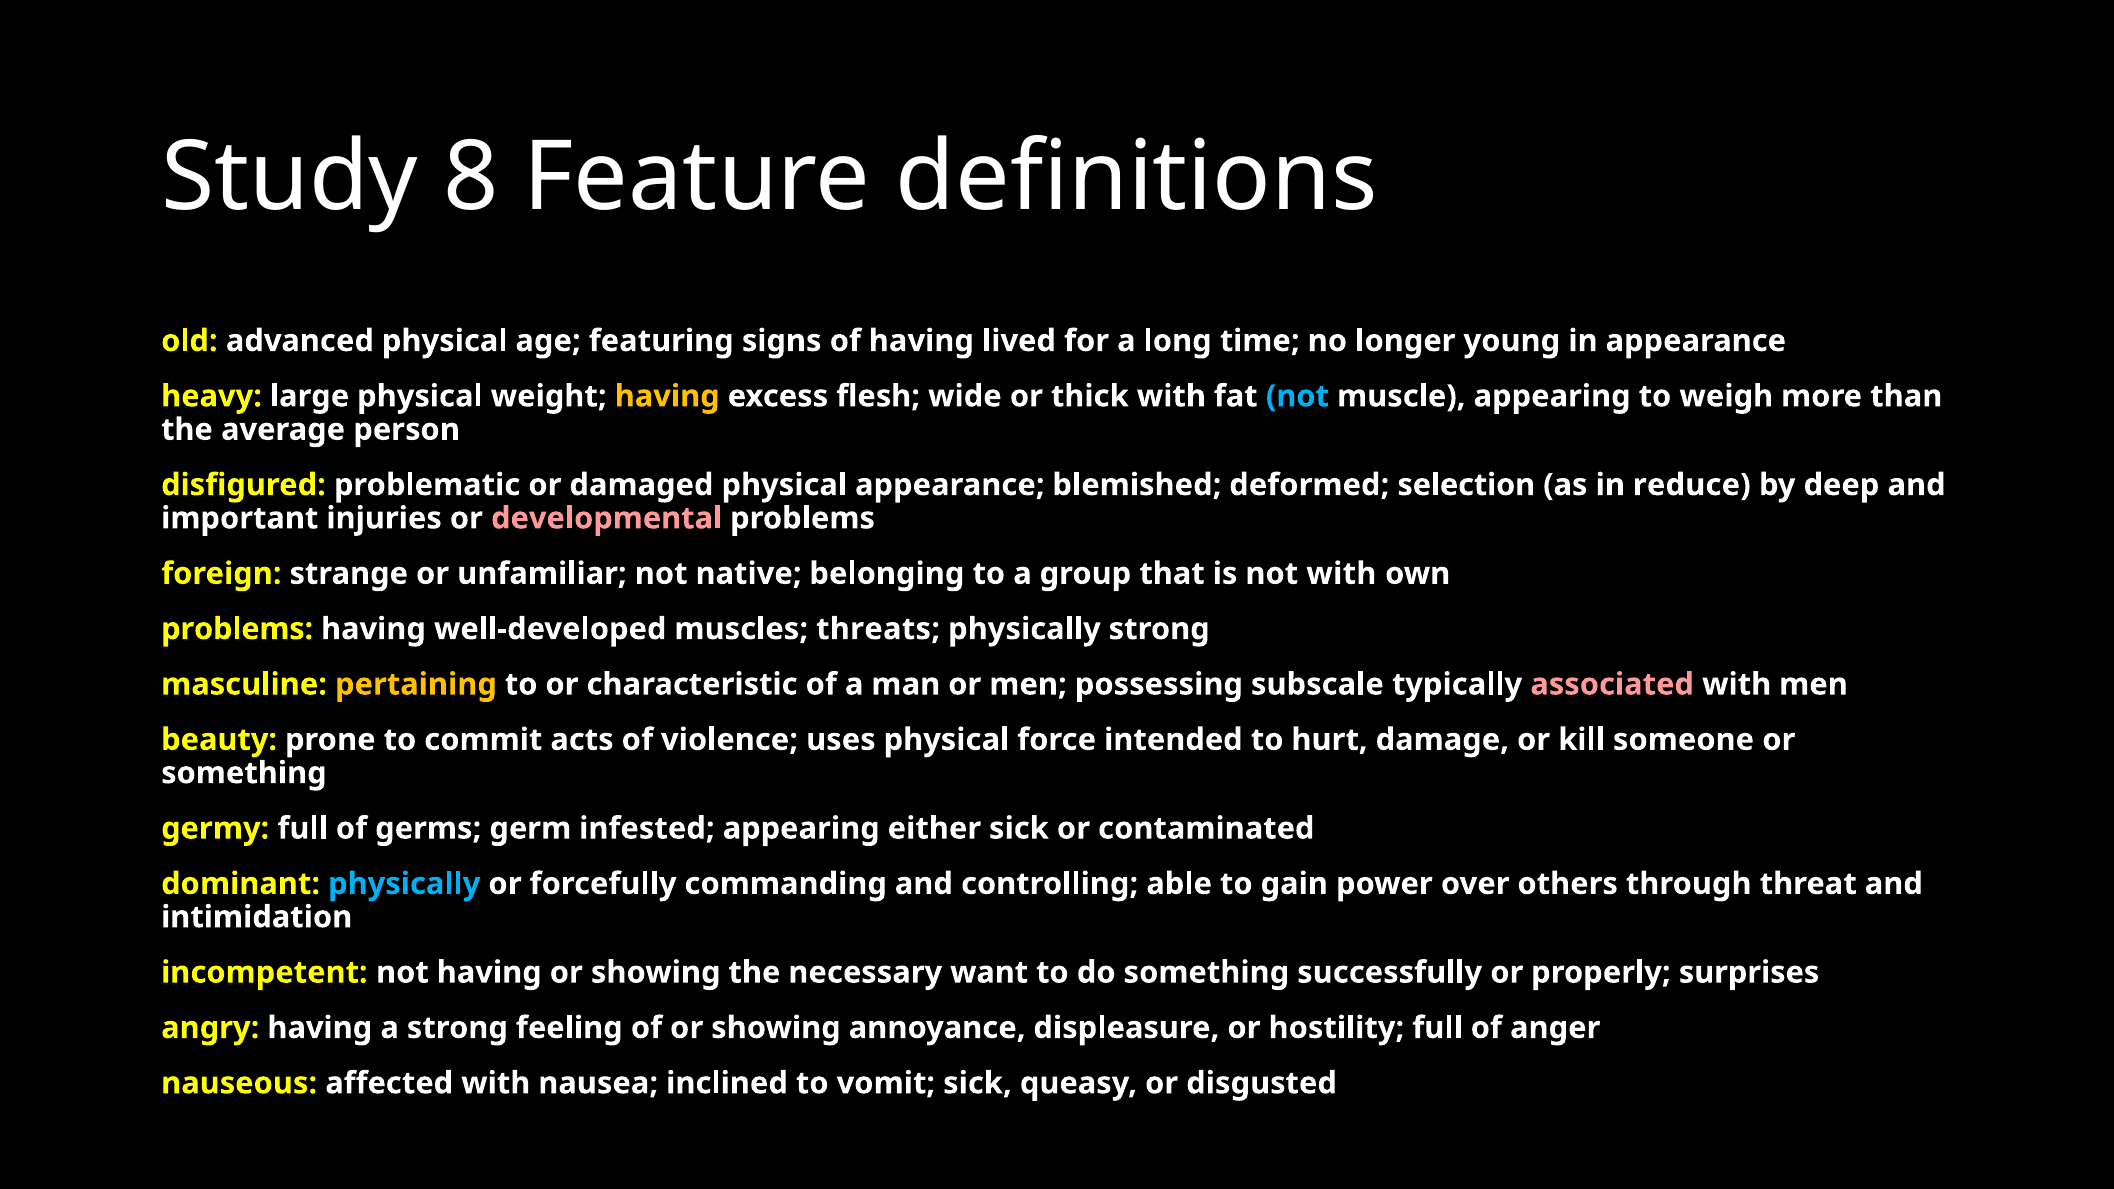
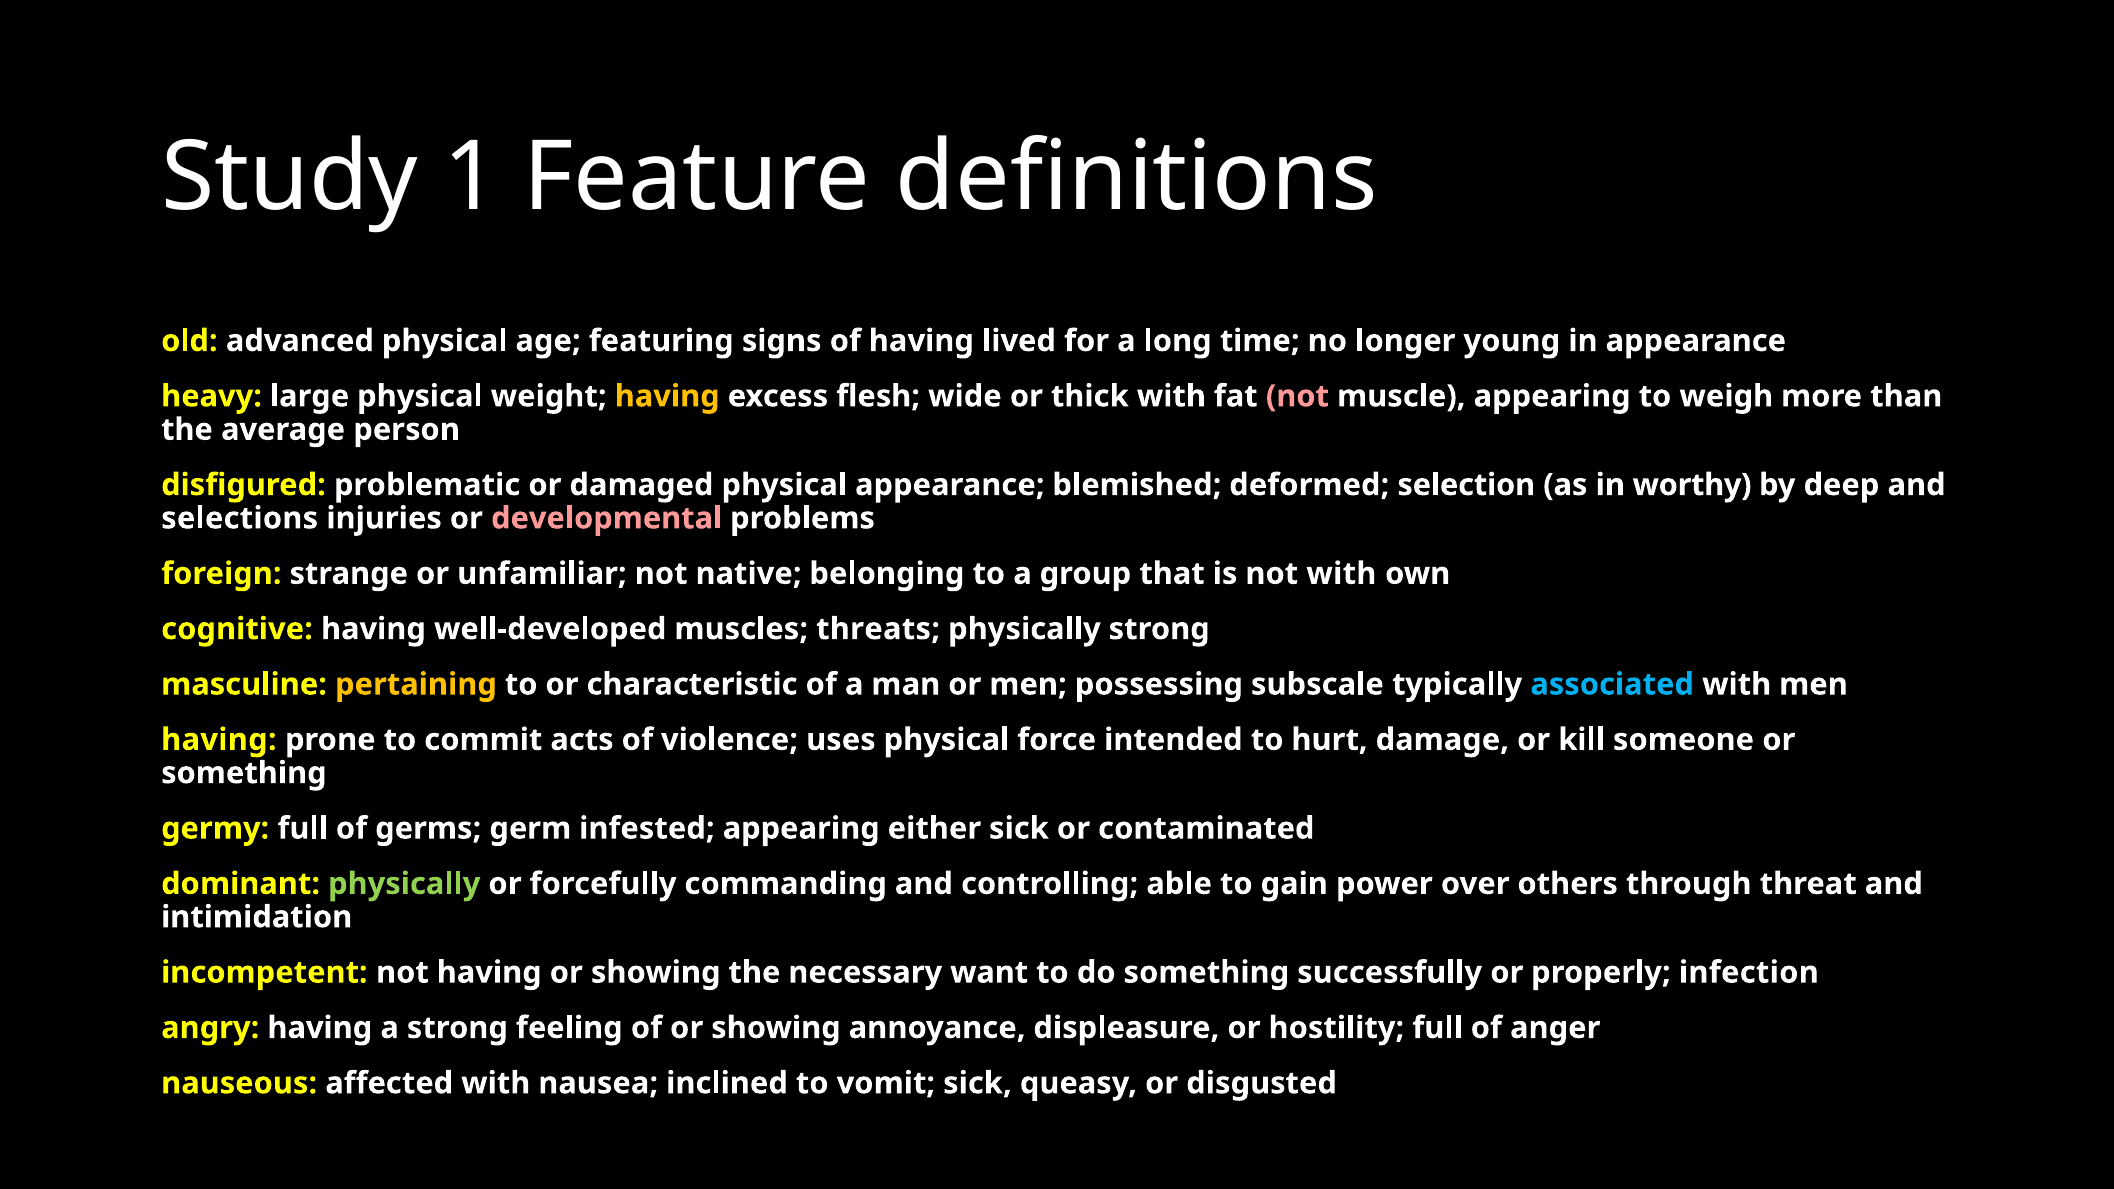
8: 8 -> 1
not at (1297, 396) colour: light blue -> pink
reduce: reduce -> worthy
important: important -> selections
problems at (237, 629): problems -> cognitive
associated colour: pink -> light blue
beauty at (219, 740): beauty -> having
physically at (404, 884) colour: light blue -> light green
surprises: surprises -> infection
